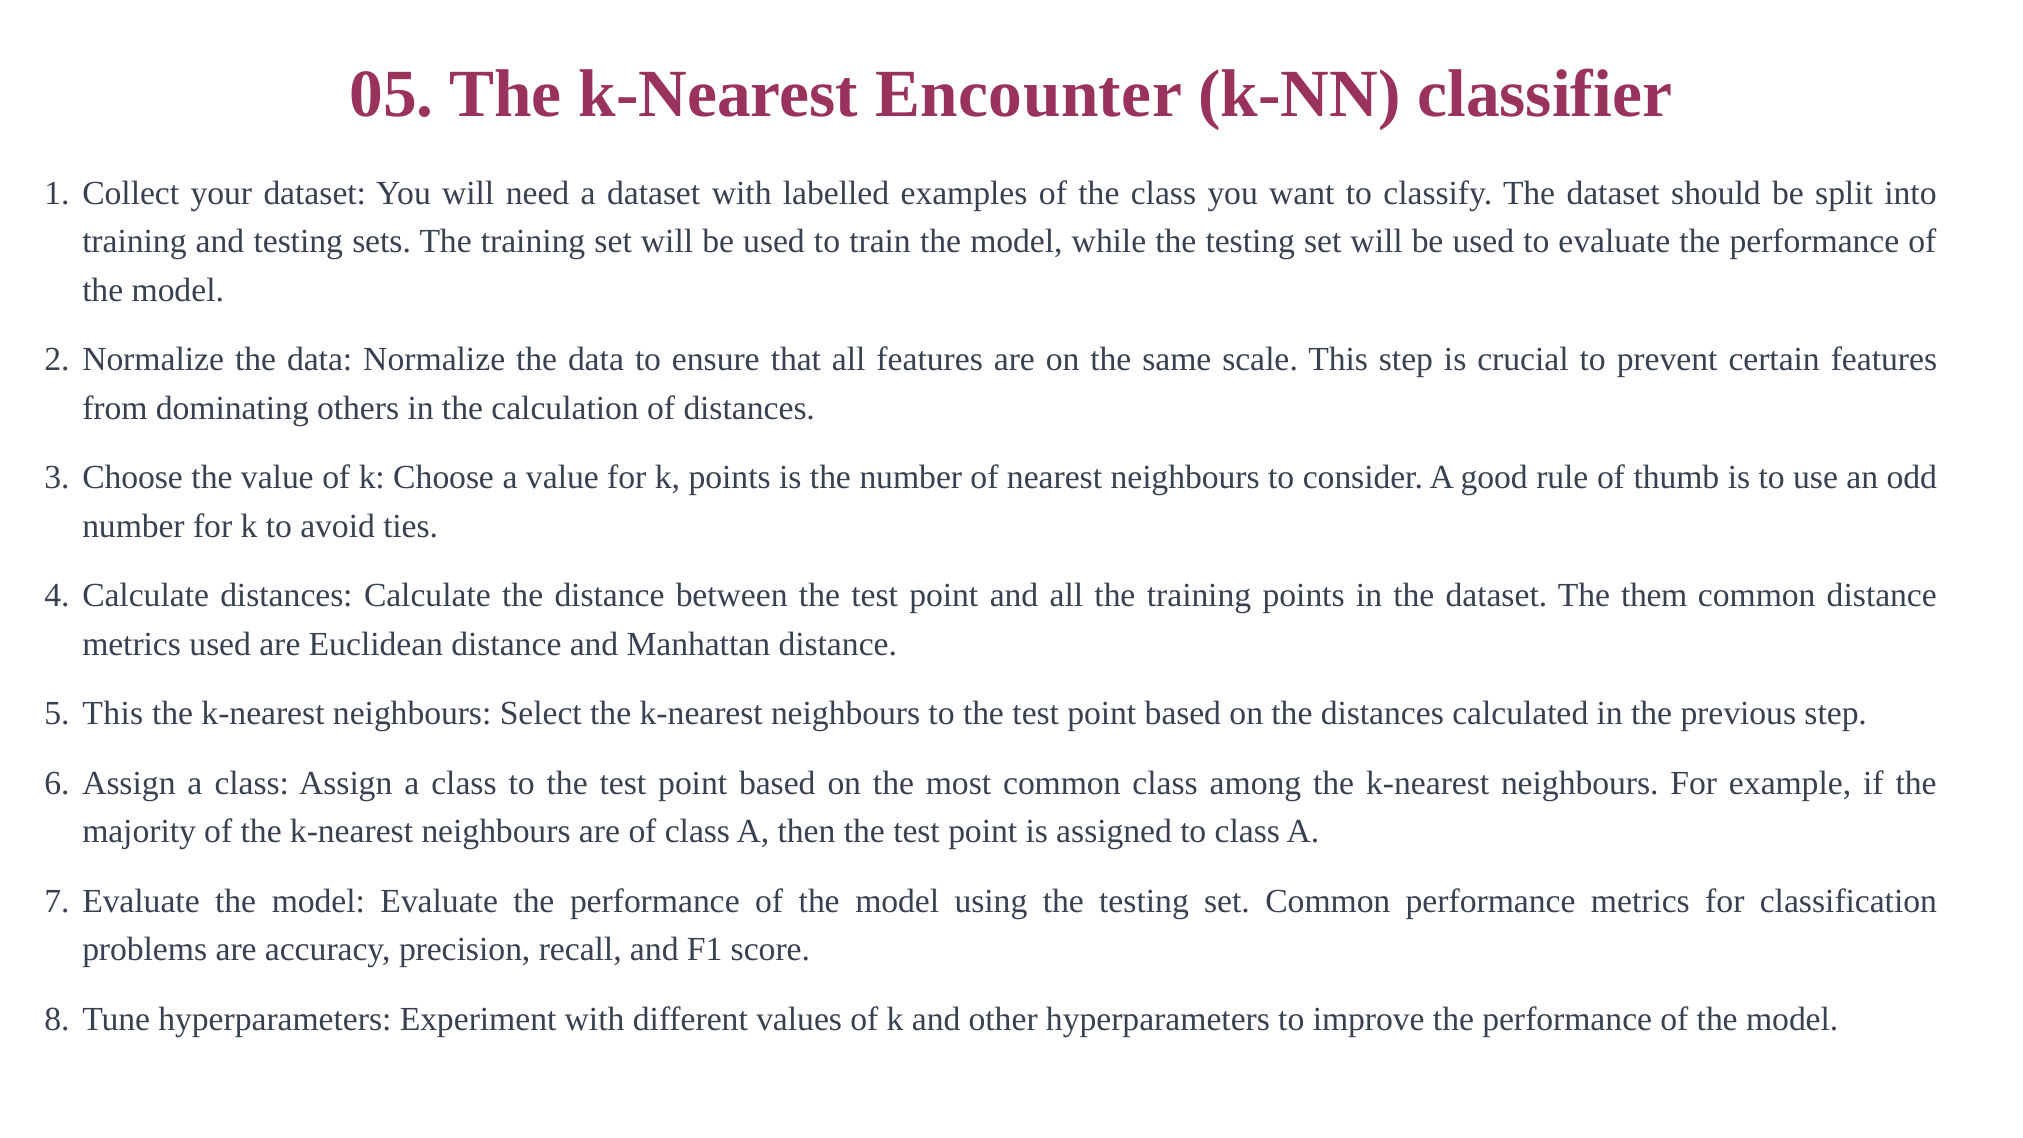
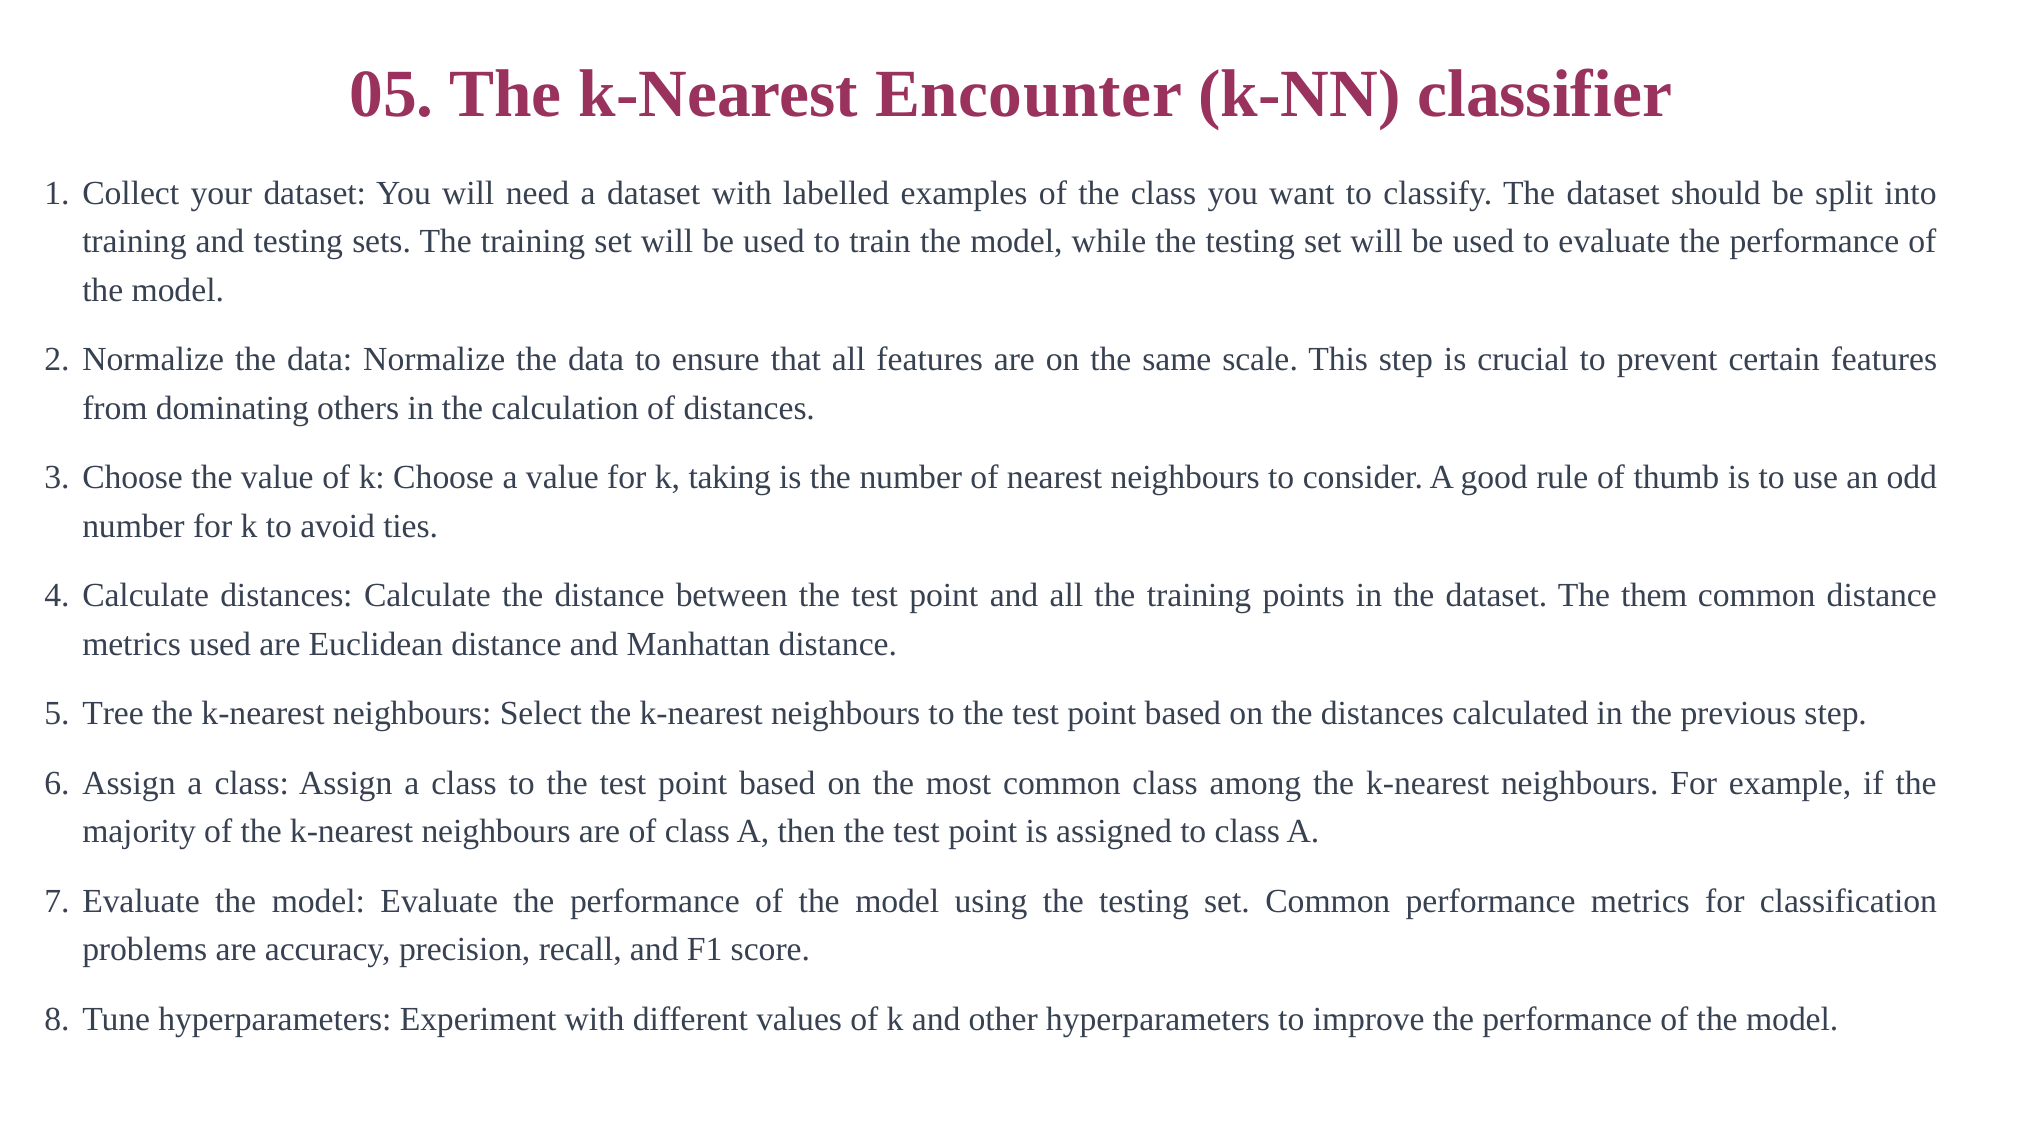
k points: points -> taking
This at (113, 713): This -> Tree
